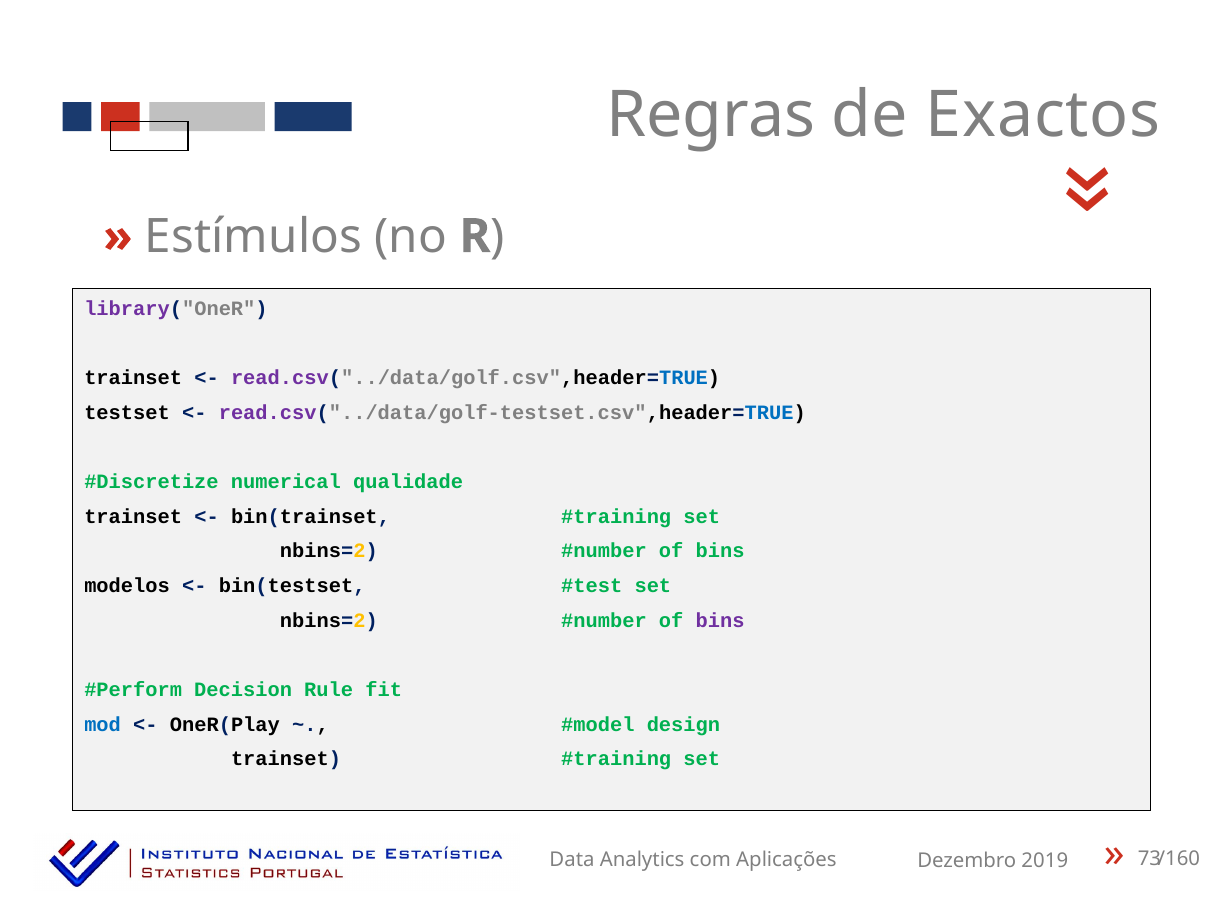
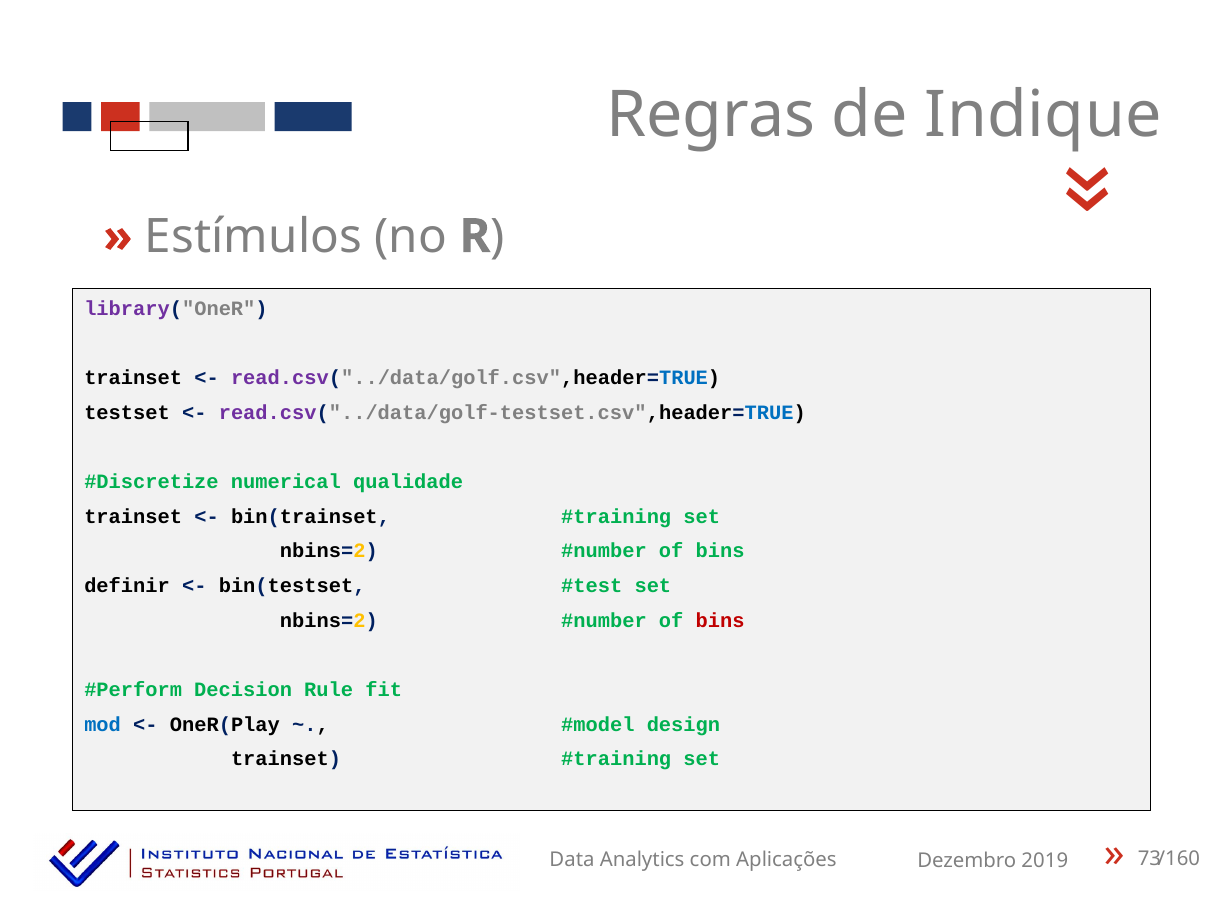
Exactos: Exactos -> Indique
modelos: modelos -> definir
bins at (720, 621) colour: purple -> red
